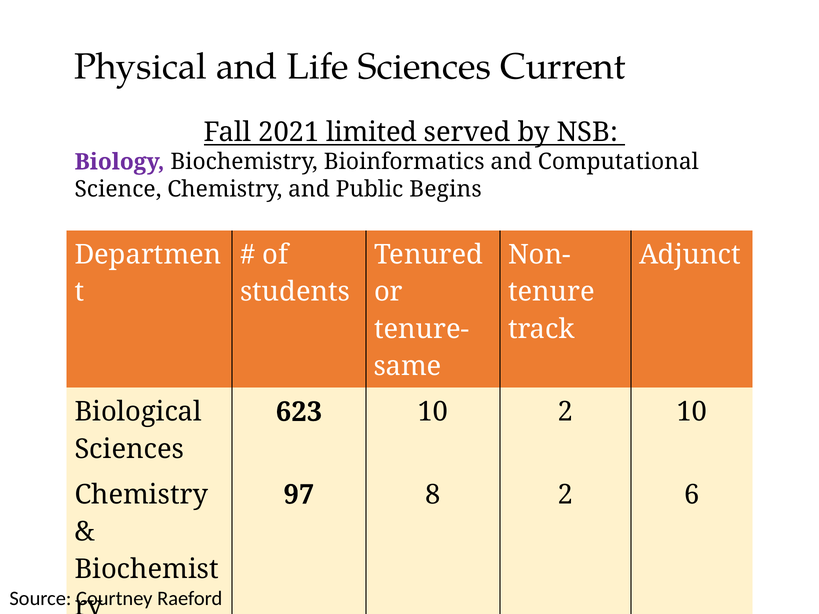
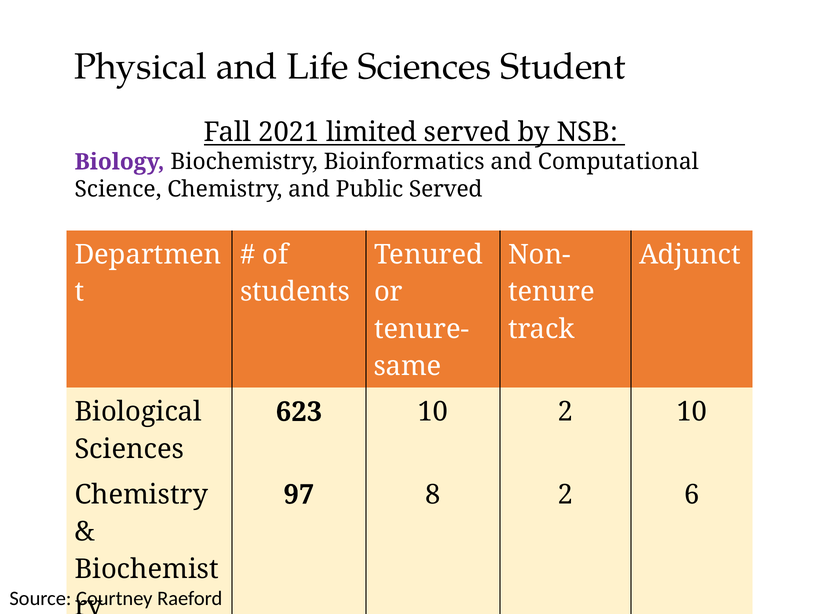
Current: Current -> Student
Public Begins: Begins -> Served
